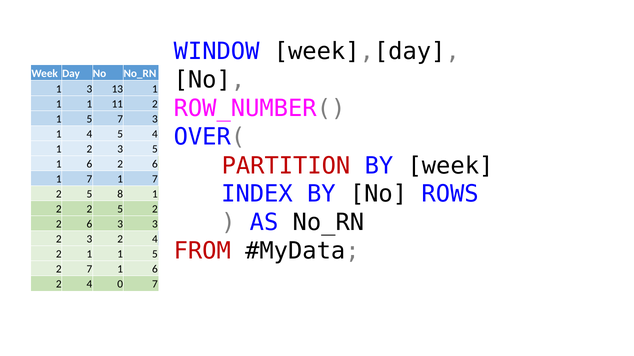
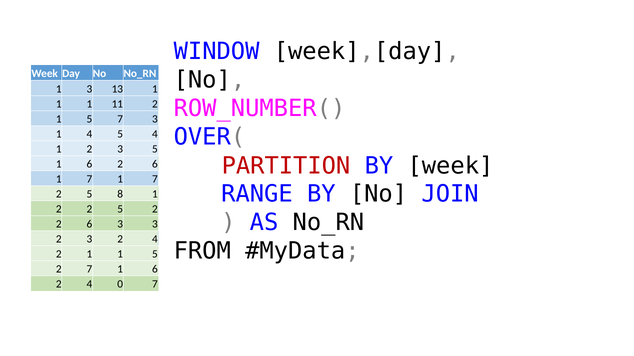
INDEX: INDEX -> RANGE
ROWS: ROWS -> JOIN
FROM colour: red -> black
